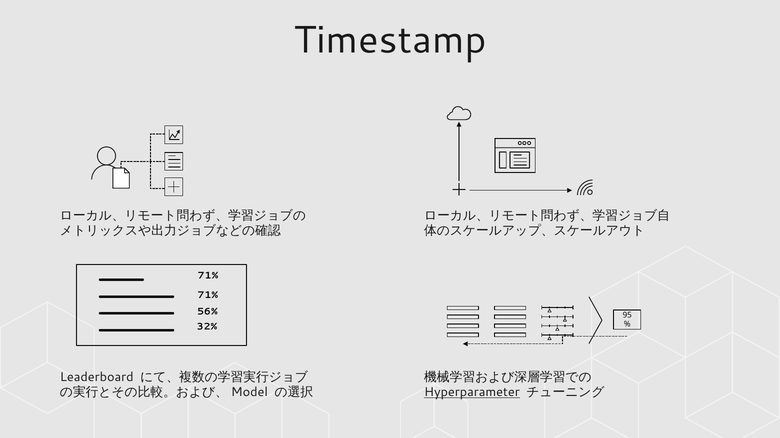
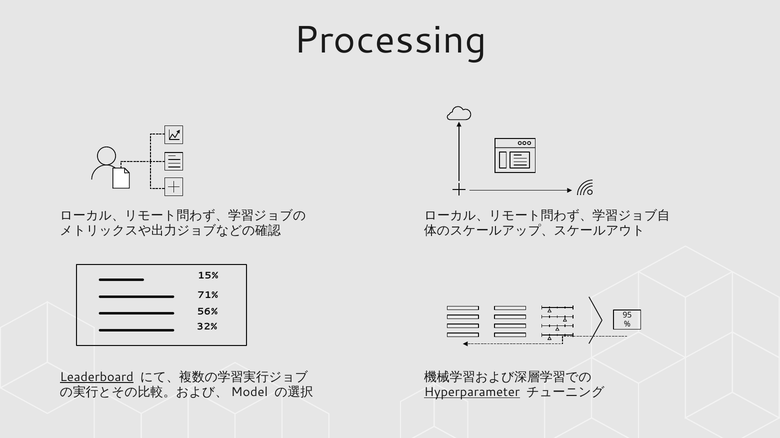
Timestamp: Timestamp -> Processing
71% at (208, 276): 71% -> 15%
Leaderboard underline: none -> present
